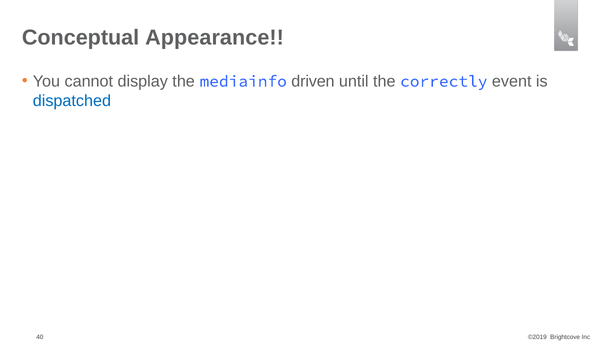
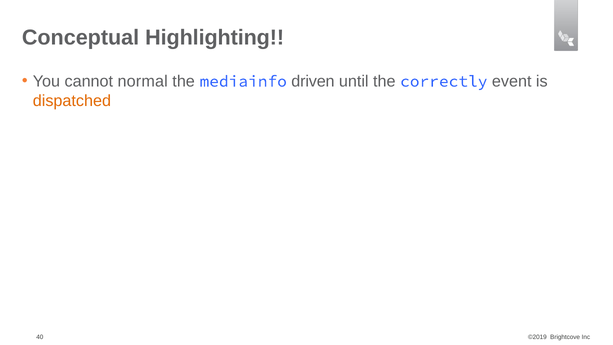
Appearance: Appearance -> Highlighting
display: display -> normal
dispatched colour: blue -> orange
